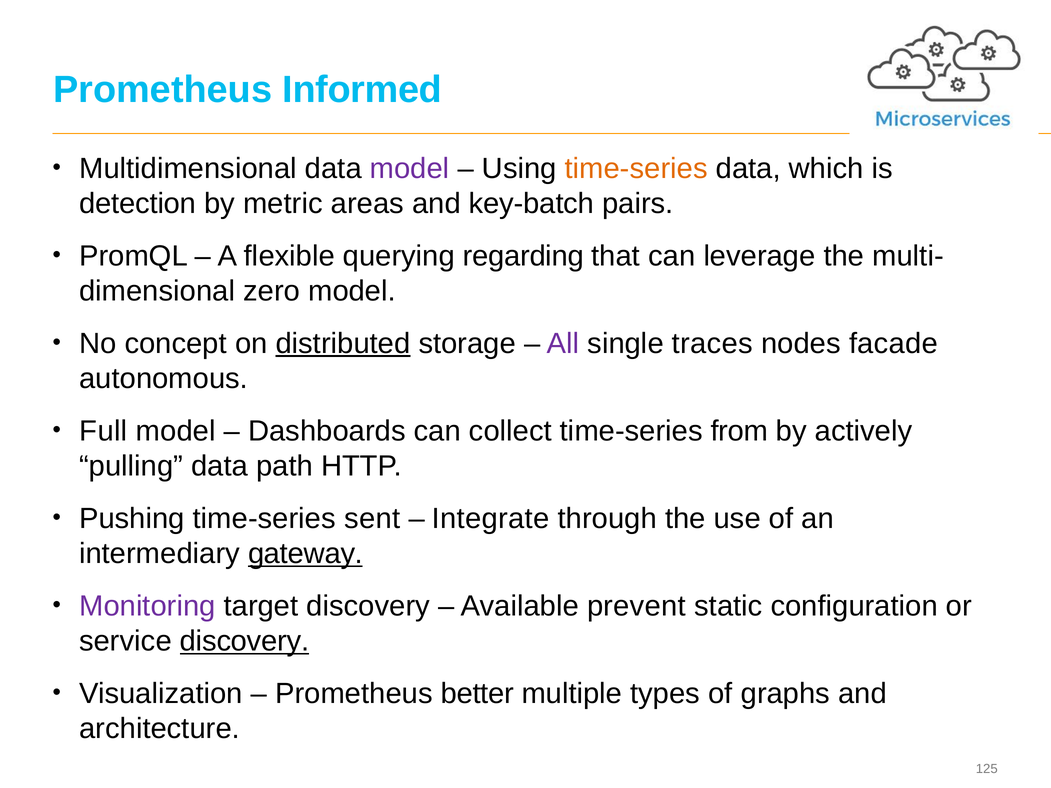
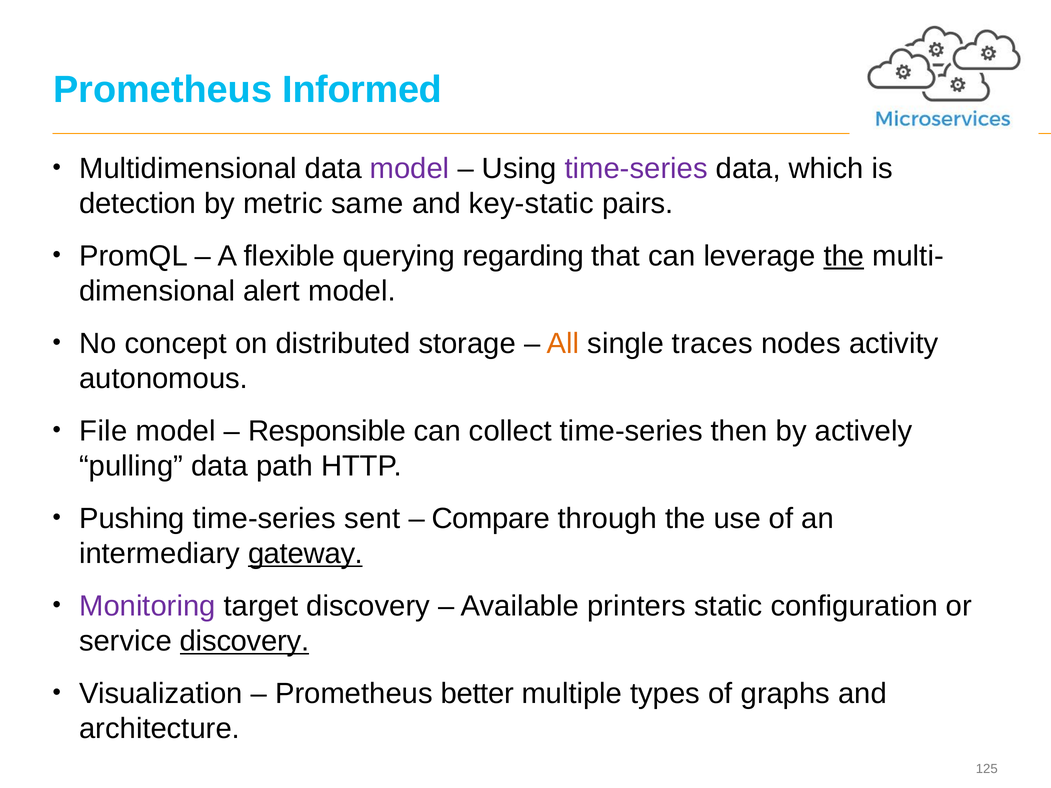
time-series at (636, 168) colour: orange -> purple
areas: areas -> same
key-batch: key-batch -> key-static
the at (844, 256) underline: none -> present
zero: zero -> alert
distributed underline: present -> none
All colour: purple -> orange
facade: facade -> activity
Full: Full -> File
Dashboards: Dashboards -> Responsible
from: from -> then
Integrate: Integrate -> Compare
prevent: prevent -> printers
